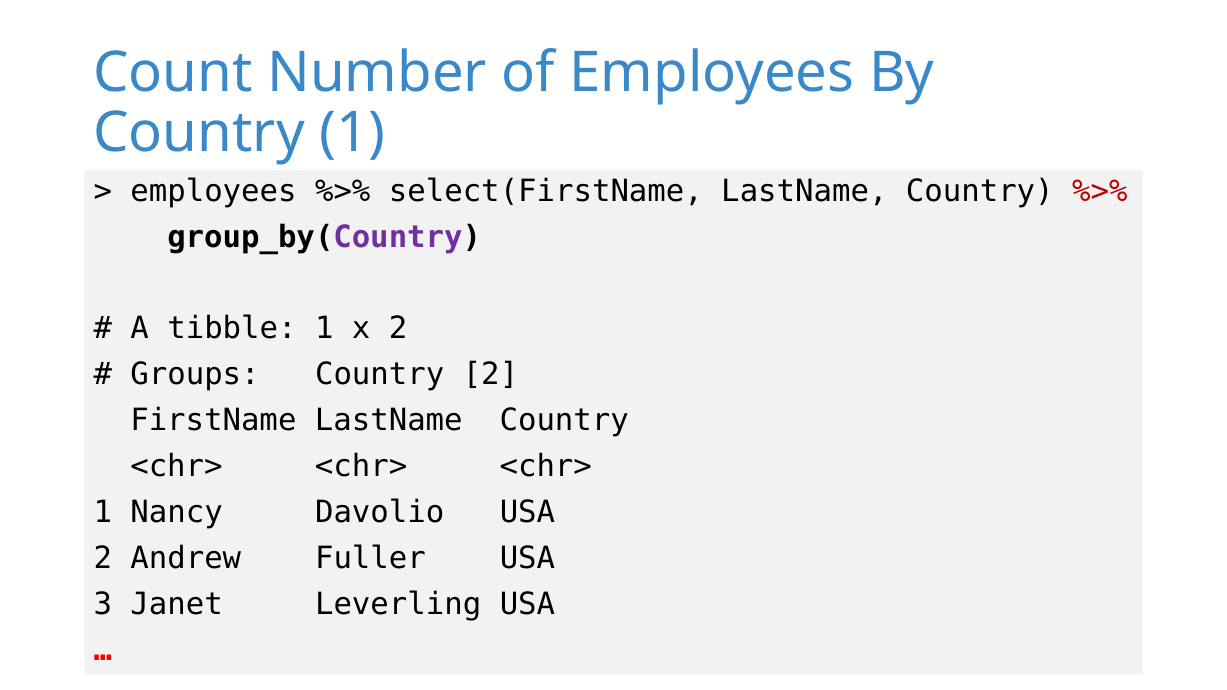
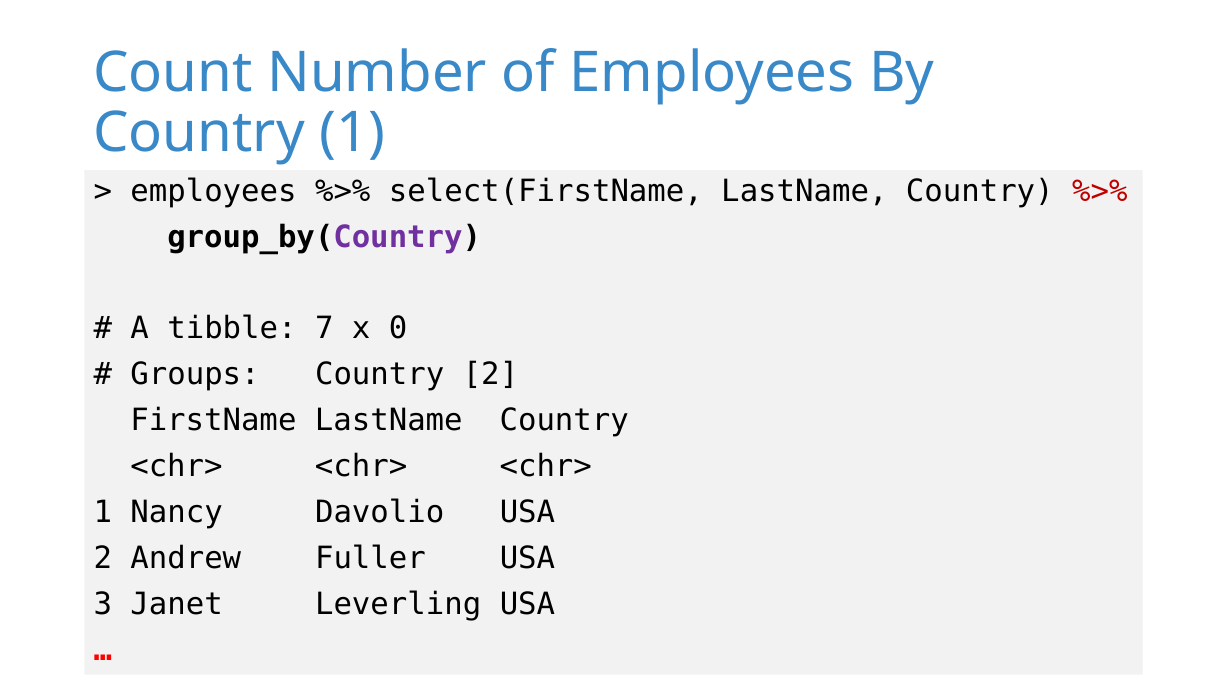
tibble 1: 1 -> 7
x 2: 2 -> 0
